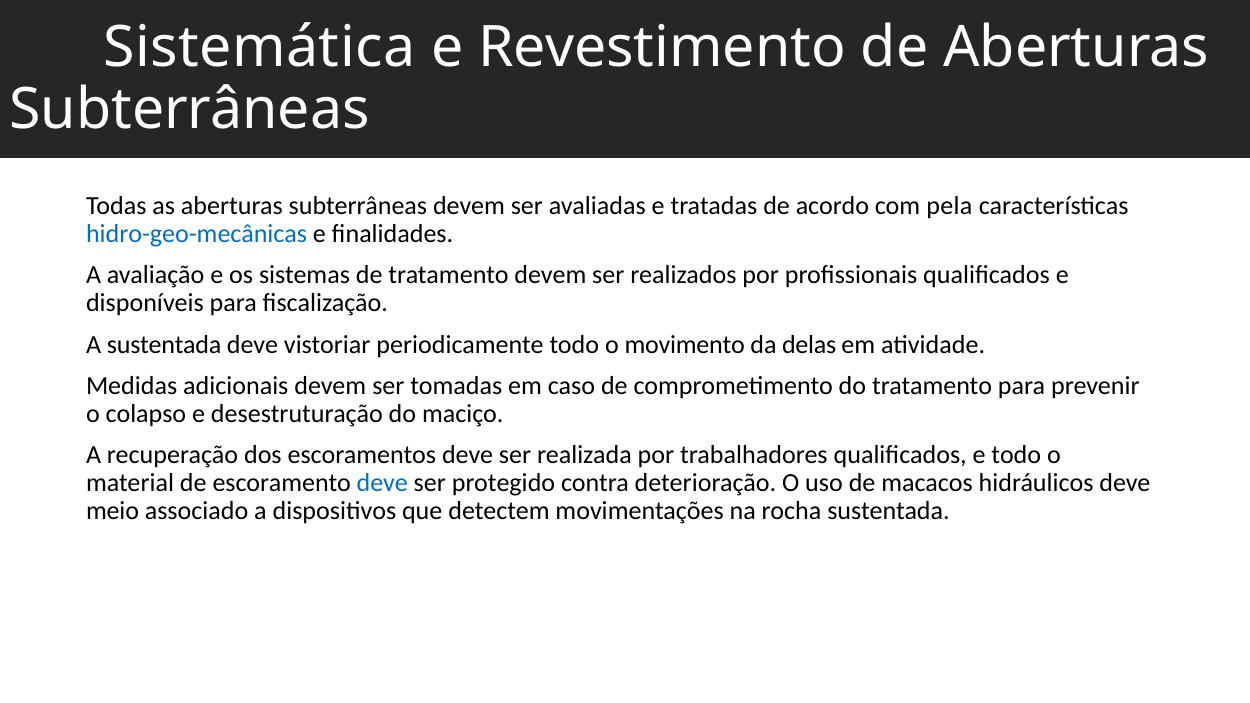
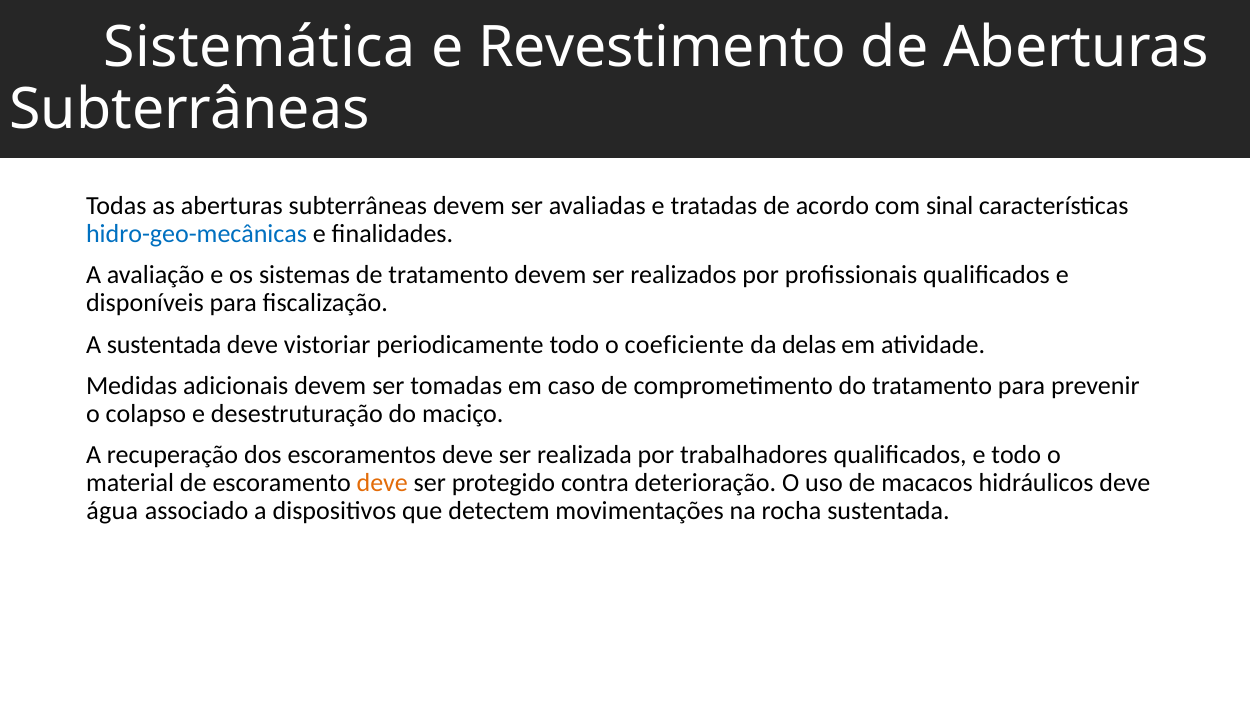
pela: pela -> sinal
movimento: movimento -> coeficiente
deve at (382, 483) colour: blue -> orange
meio: meio -> água
